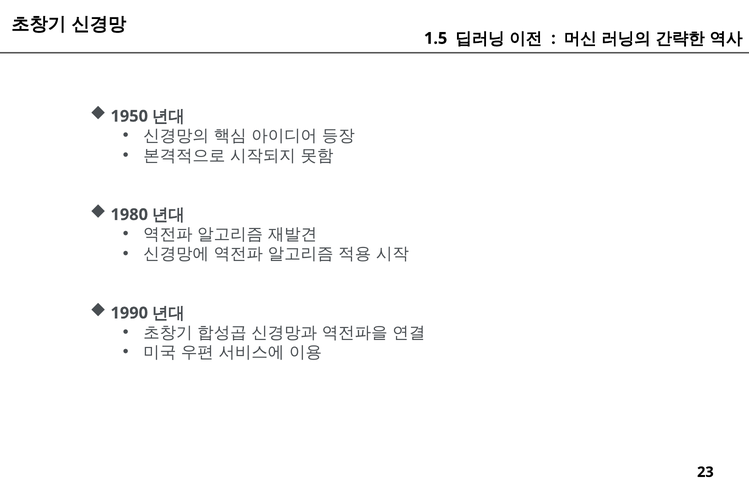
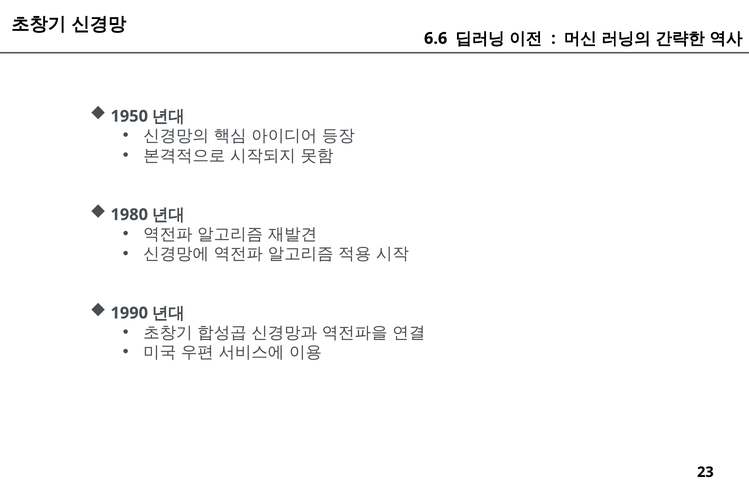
1.5: 1.5 -> 6.6
